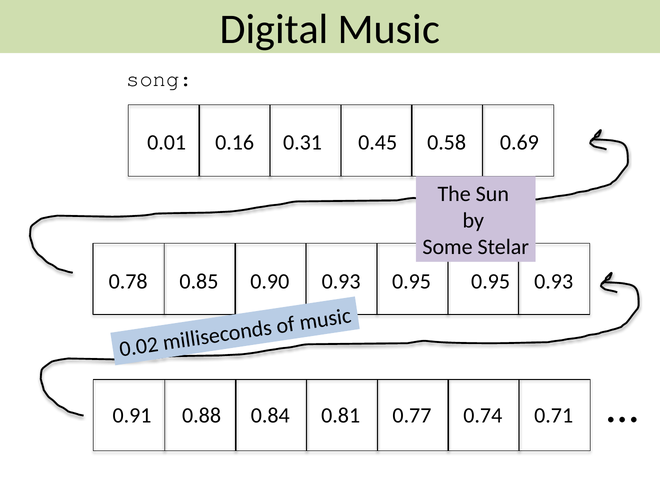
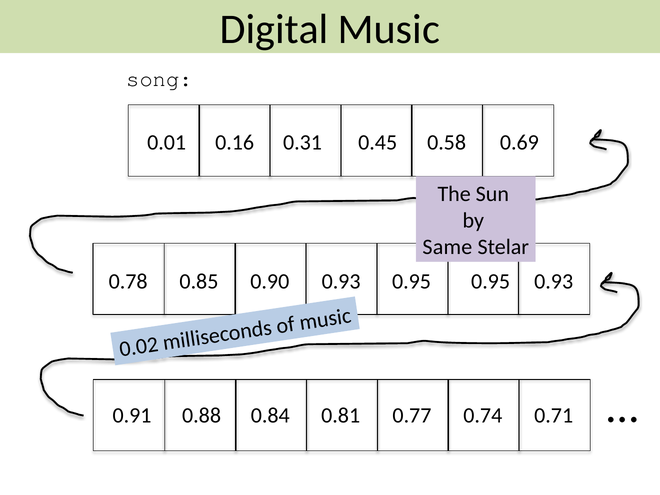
Some: Some -> Same
